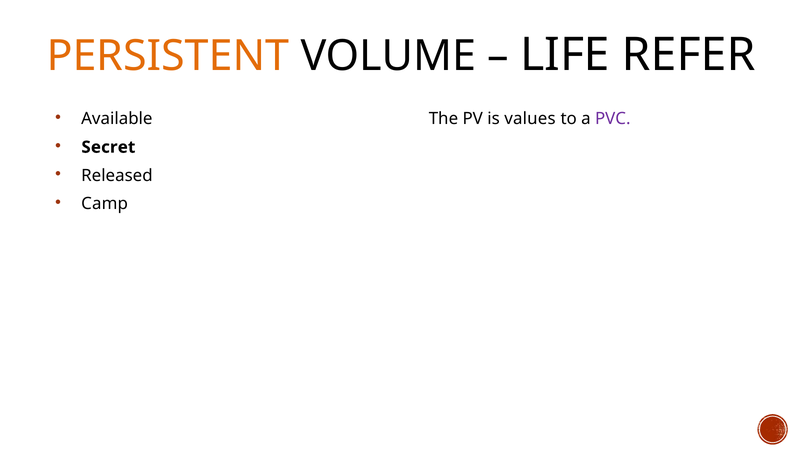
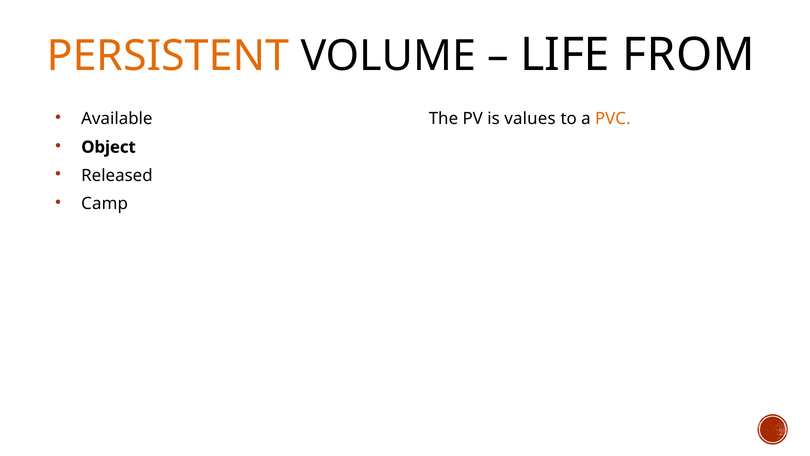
REFER: REFER -> FROM
PVC colour: purple -> orange
Secret: Secret -> Object
